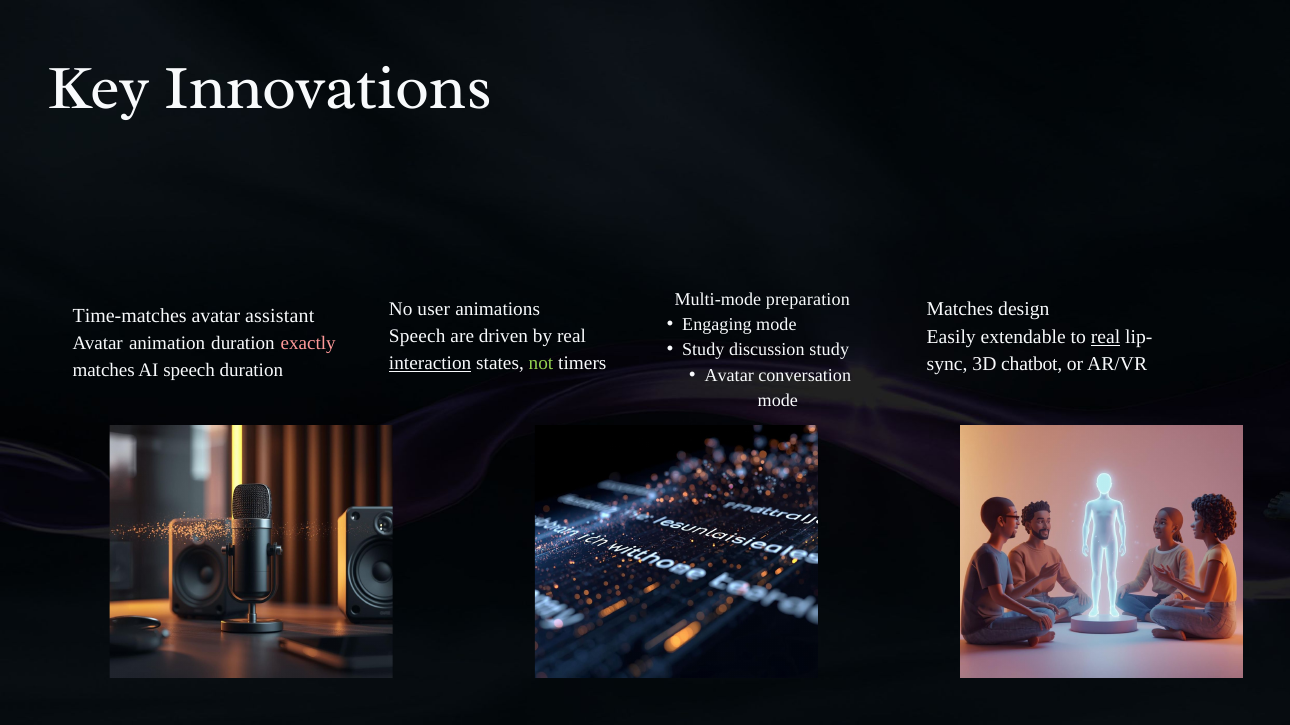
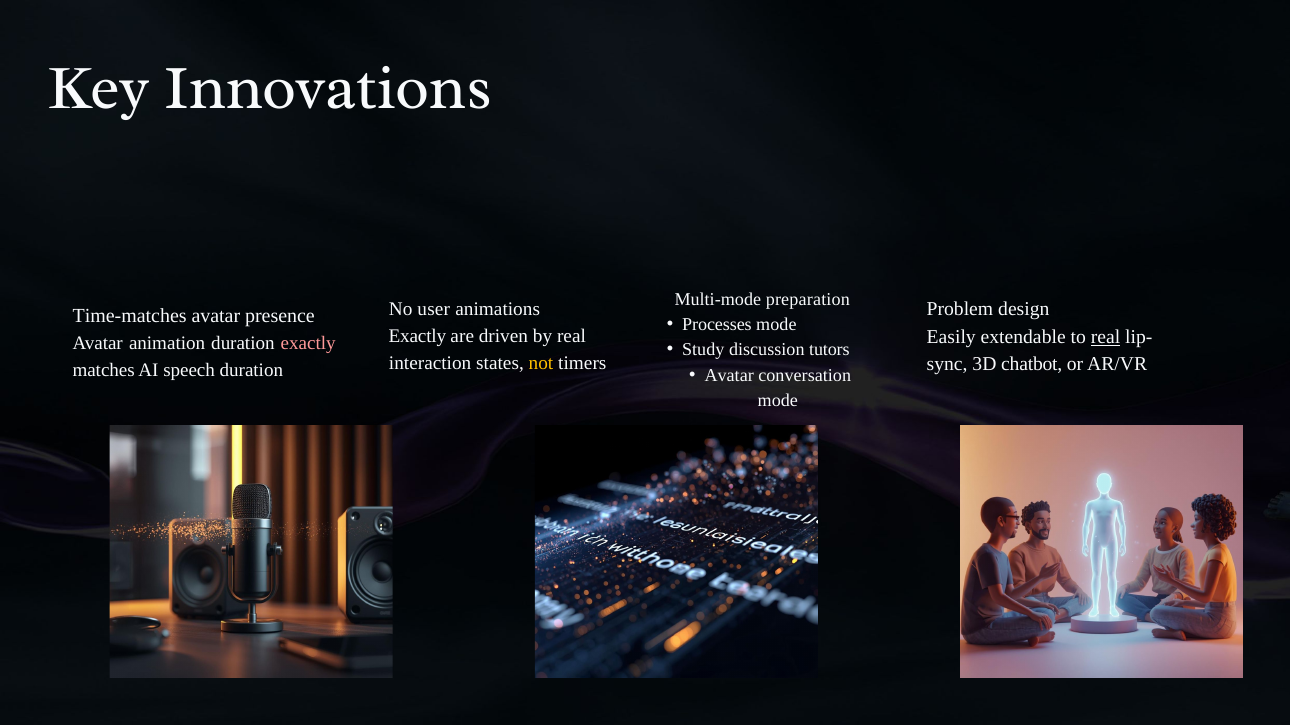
Matches at (960, 310): Matches -> Problem
assistant: assistant -> presence
Engaging: Engaging -> Processes
Speech at (417, 336): Speech -> Exactly
discussion study: study -> tutors
interaction underline: present -> none
not colour: light green -> yellow
